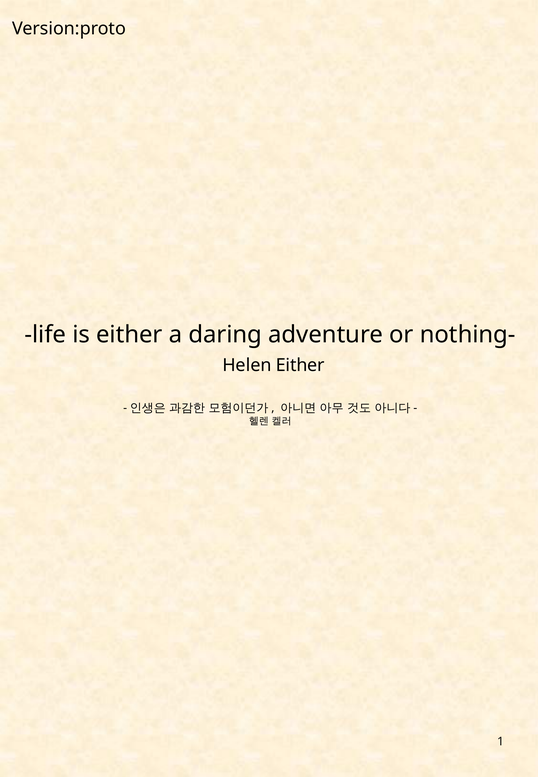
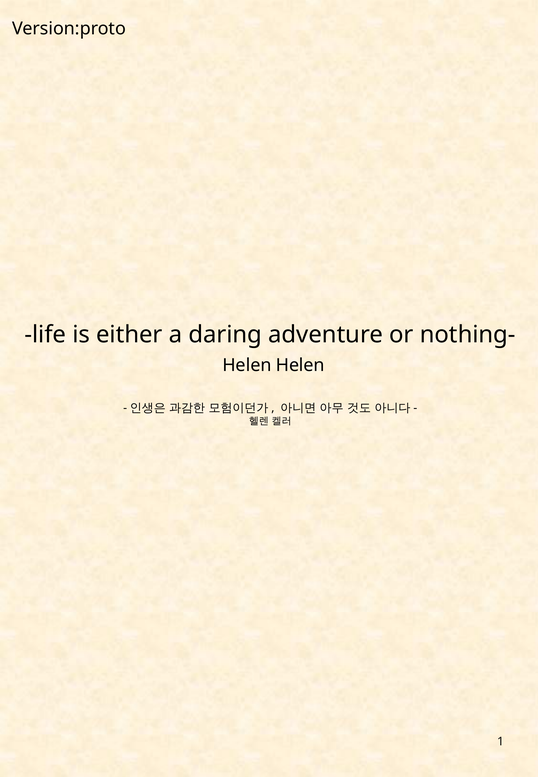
Helen Either: Either -> Helen
